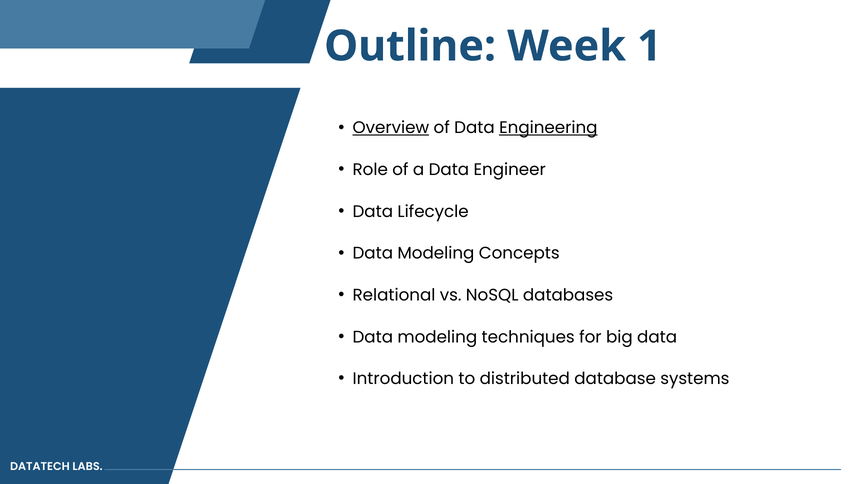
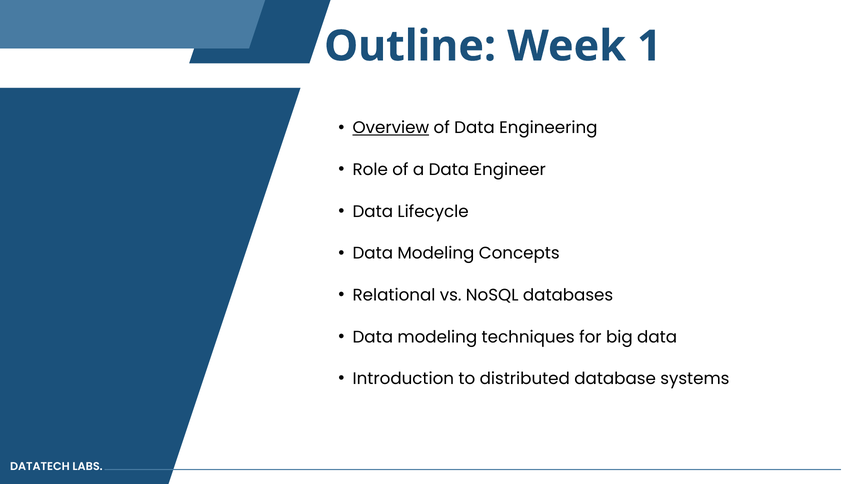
Engineering underline: present -> none
